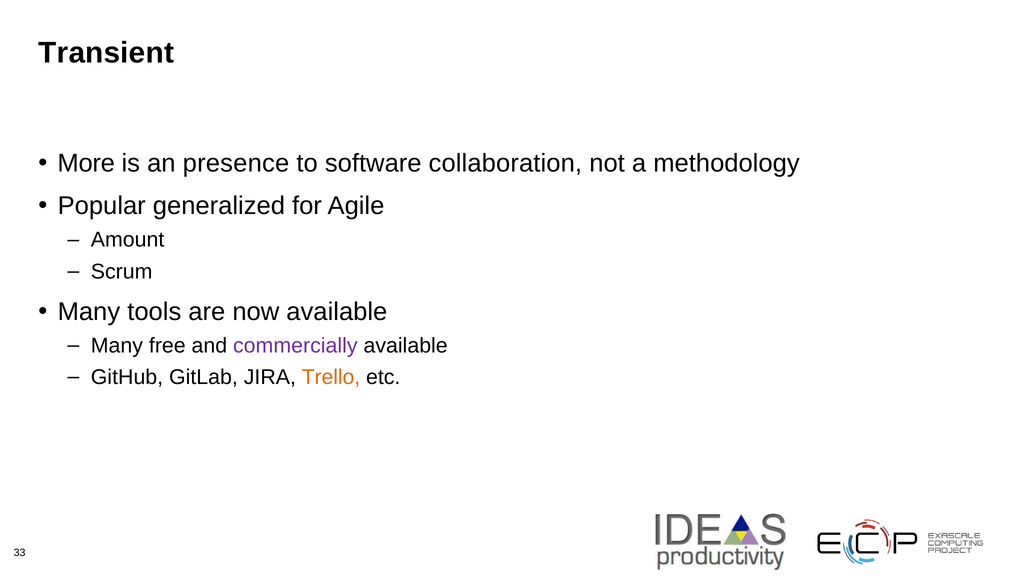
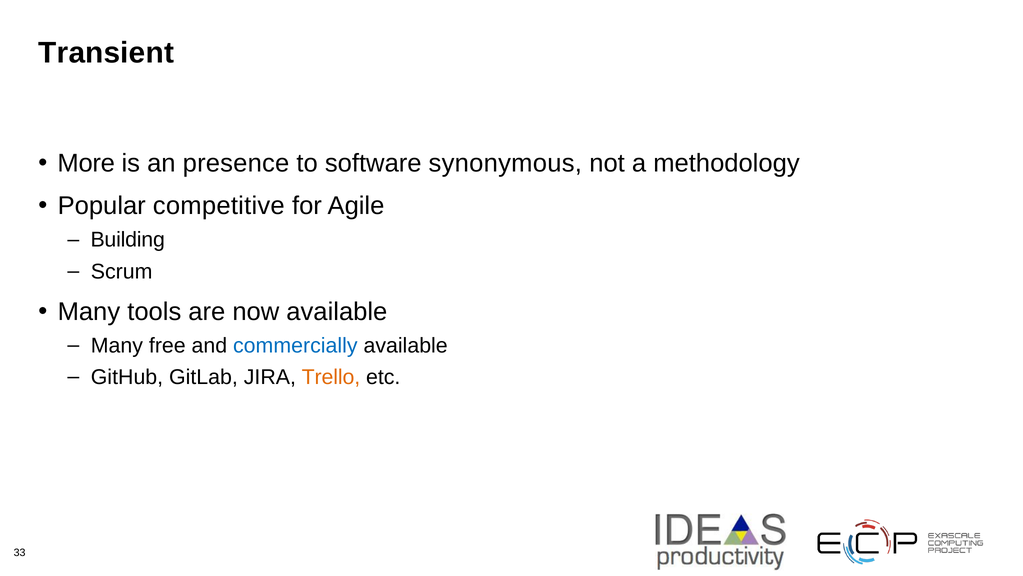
collaboration: collaboration -> synonymous
generalized: generalized -> competitive
Amount: Amount -> Building
commercially colour: purple -> blue
